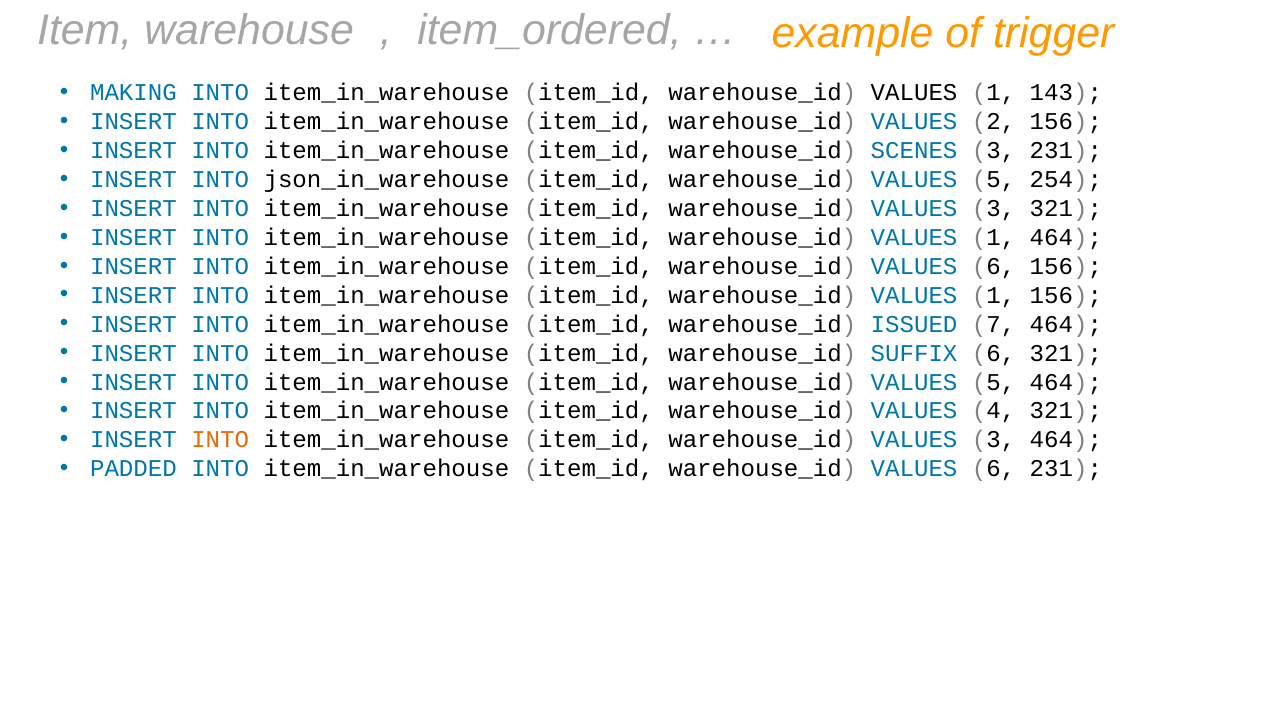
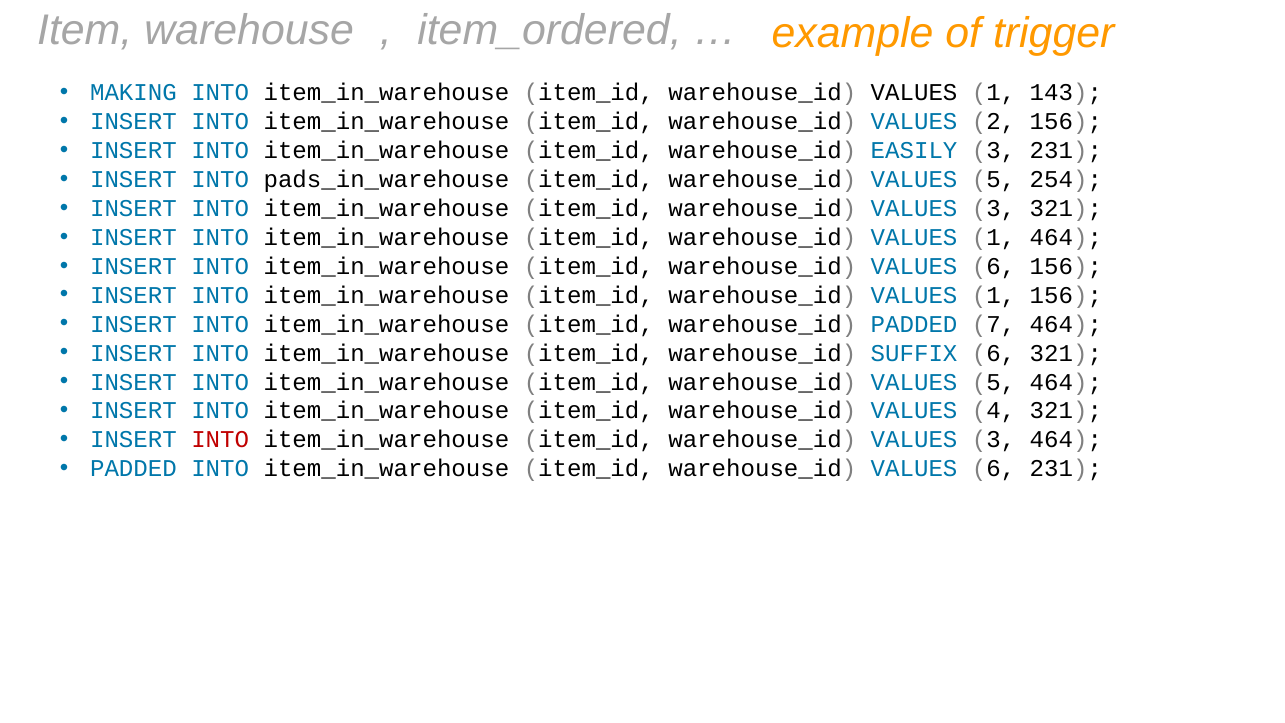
SCENES: SCENES -> EASILY
json_in_warehouse: json_in_warehouse -> pads_in_warehouse
warehouse_id ISSUED: ISSUED -> PADDED
INTO at (220, 440) colour: orange -> red
